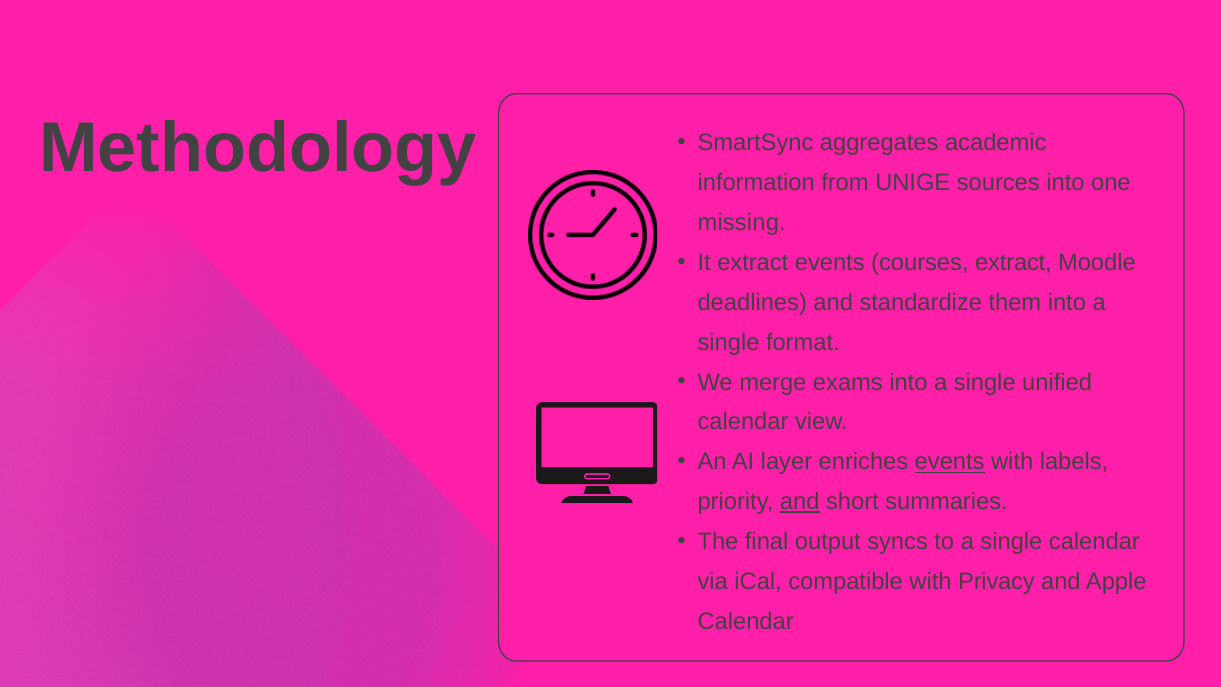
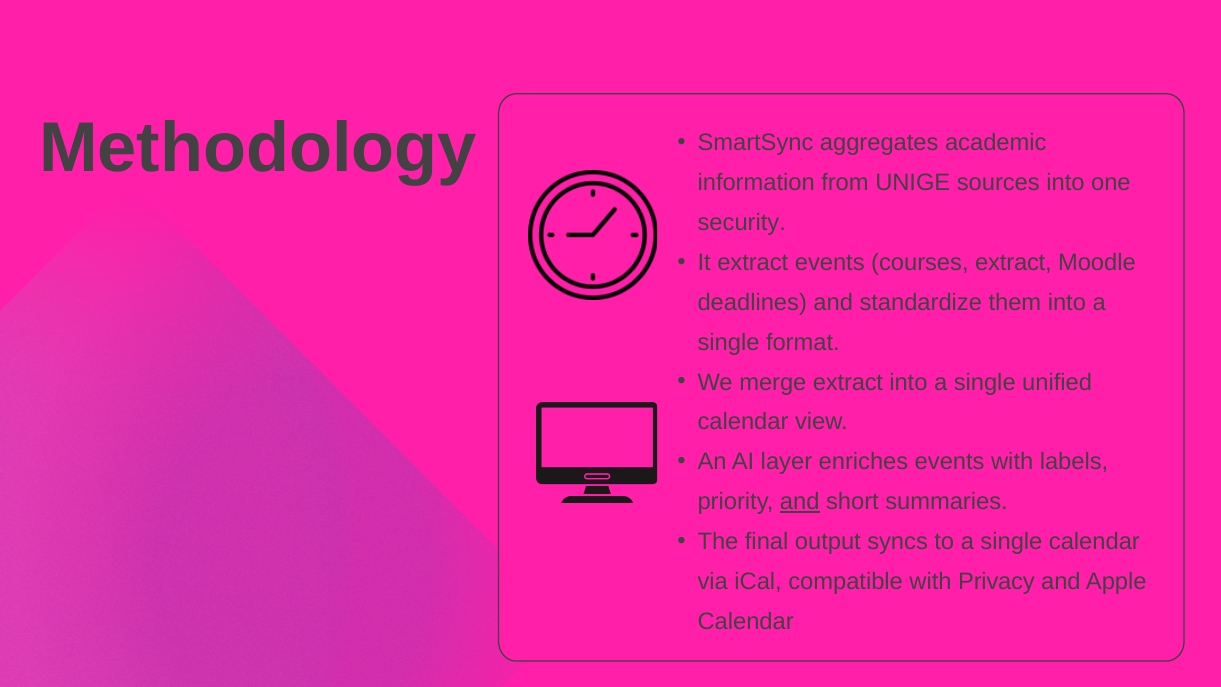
missing: missing -> security
merge exams: exams -> extract
events at (950, 462) underline: present -> none
